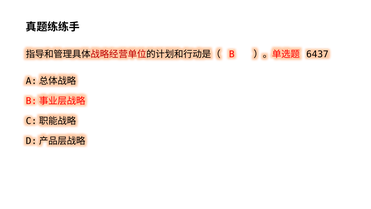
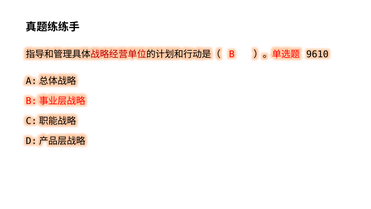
6437: 6437 -> 9610
